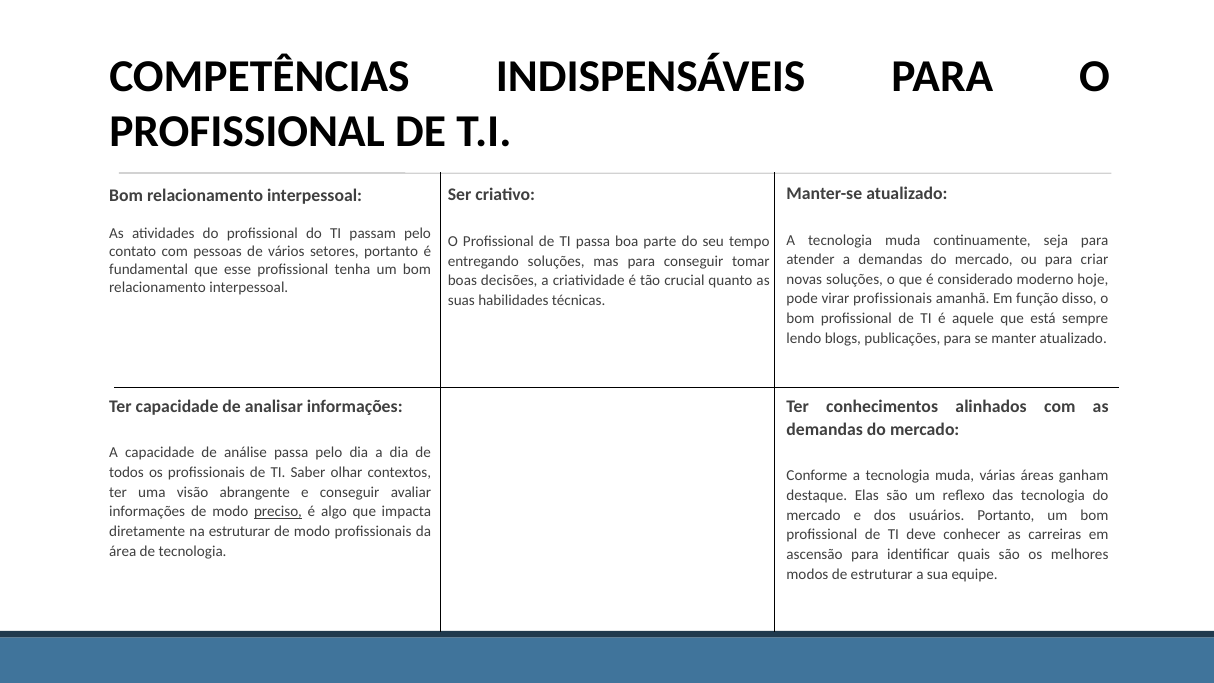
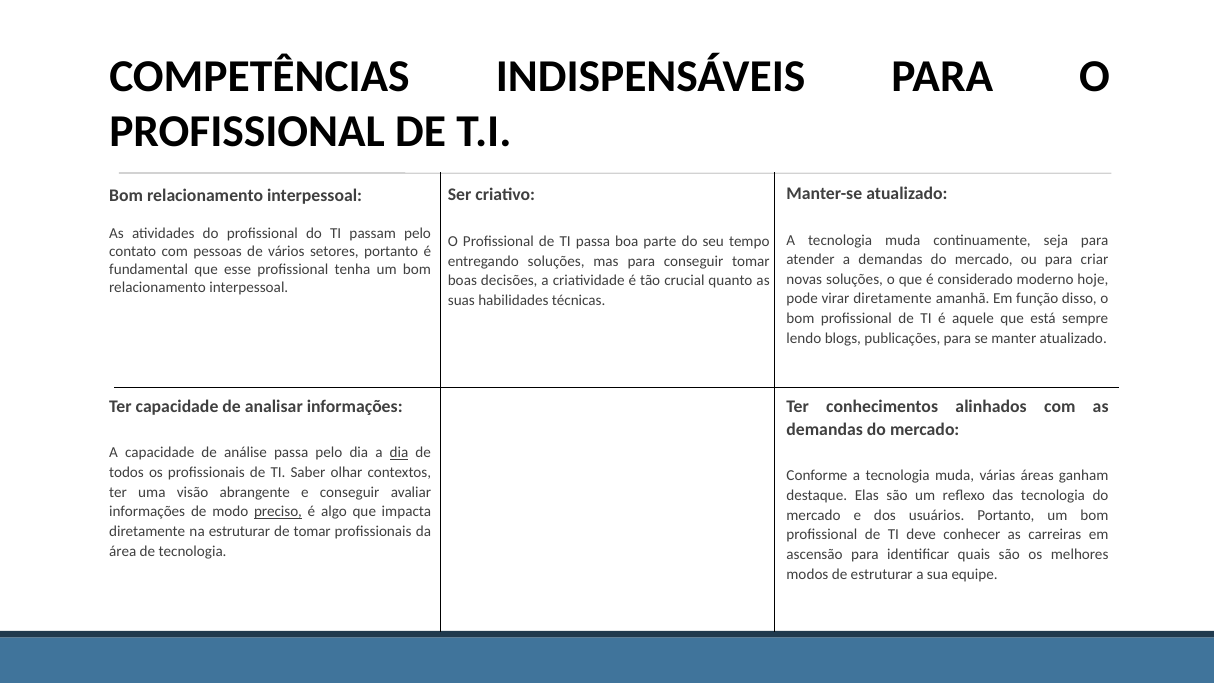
virar profissionais: profissionais -> diretamente
dia at (399, 453) underline: none -> present
modo at (312, 531): modo -> tomar
